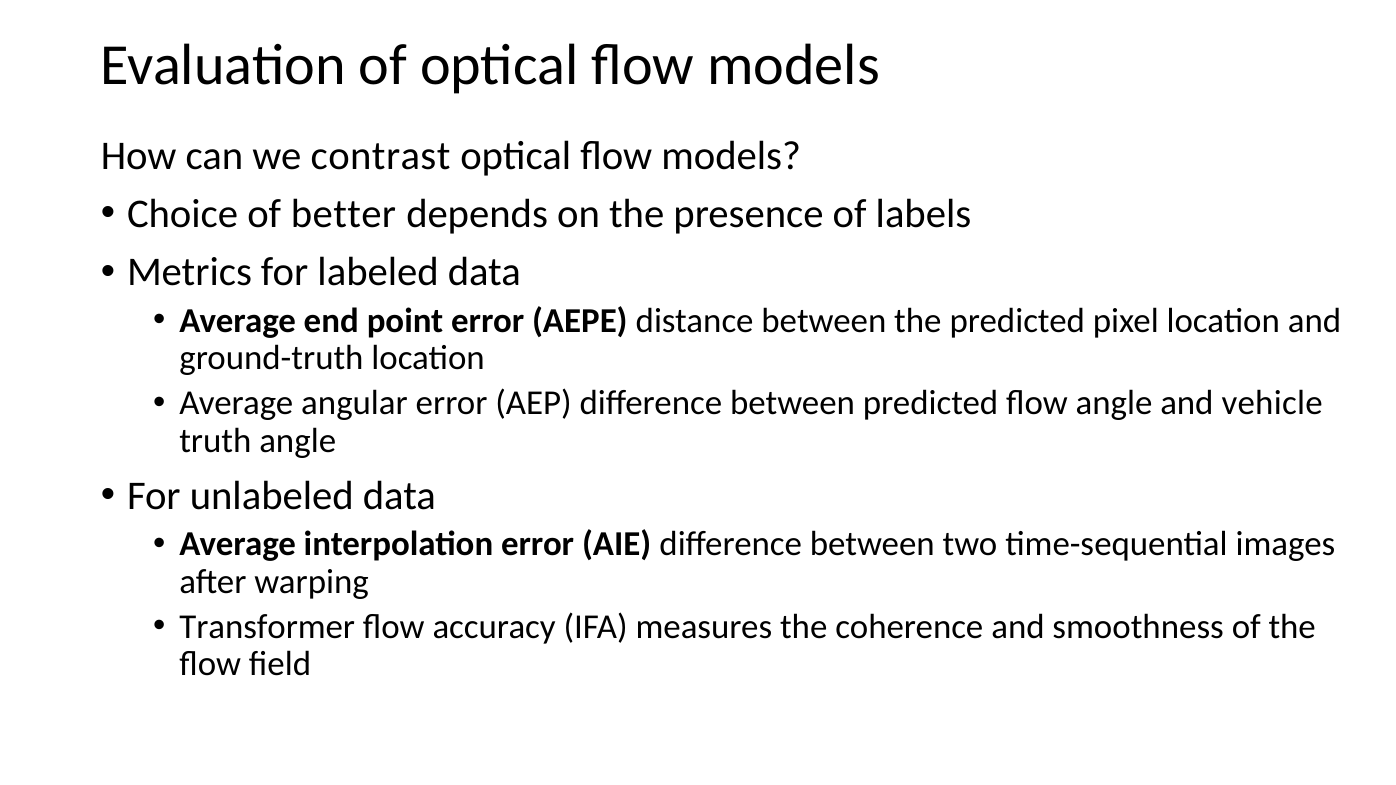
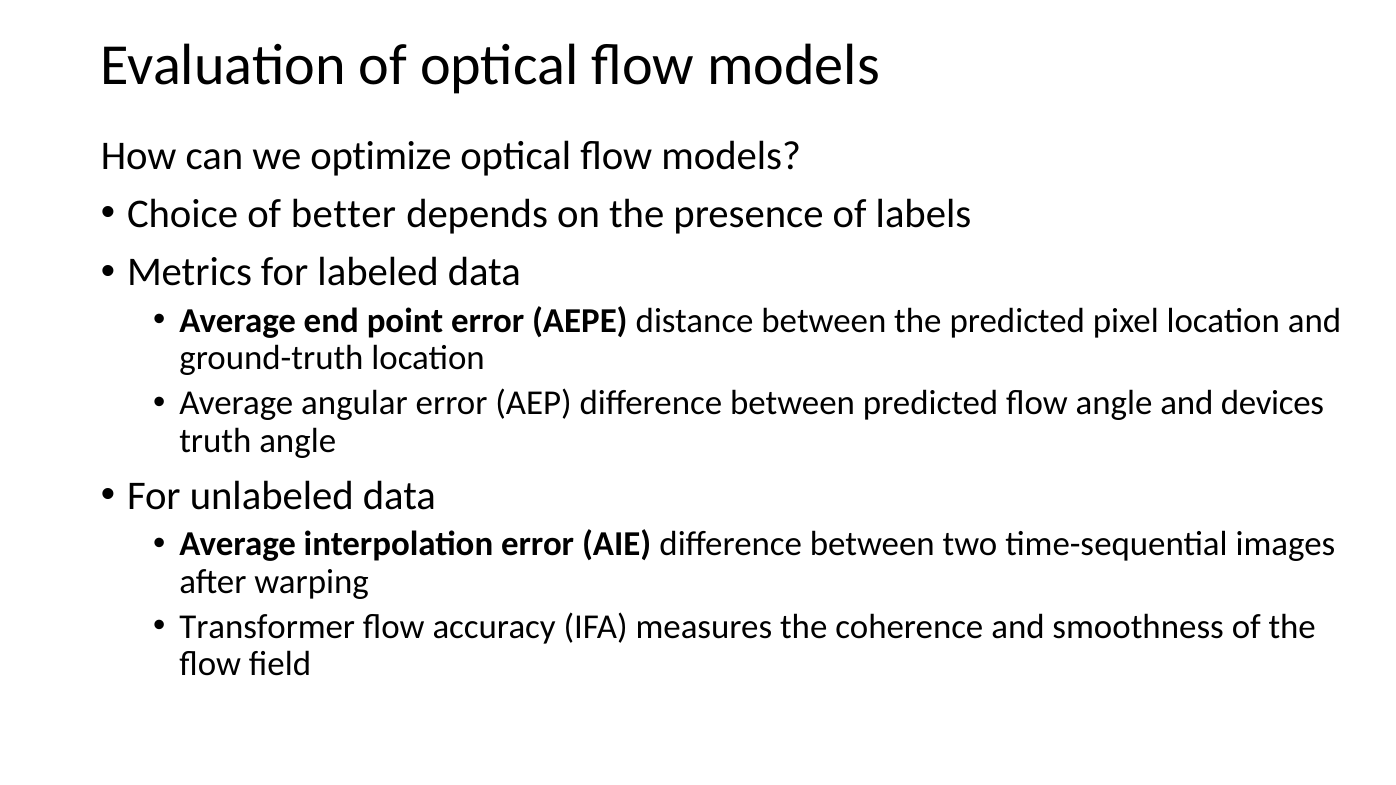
contrast: contrast -> optimize
vehicle: vehicle -> devices
